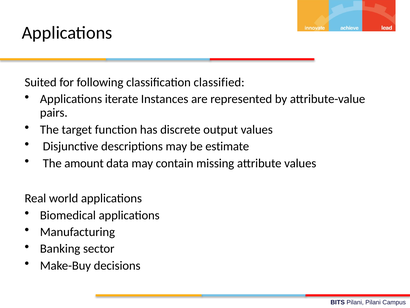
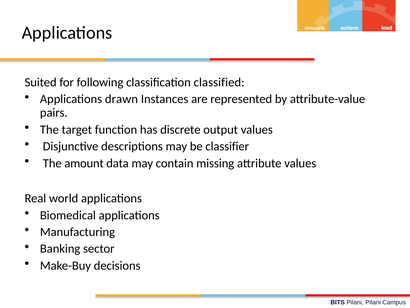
iterate: iterate -> drawn
estimate: estimate -> classifier
